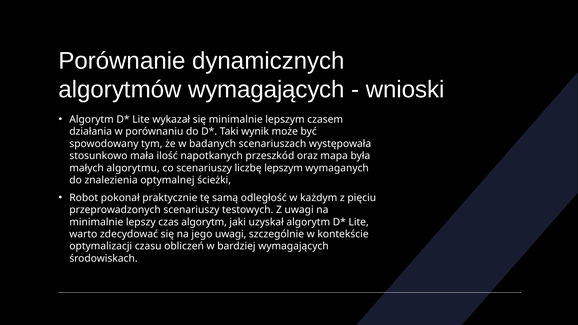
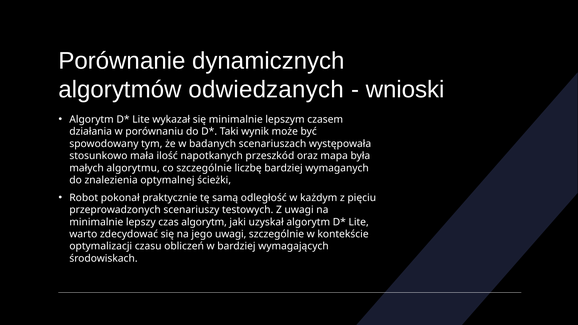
algorytmów wymagających: wymagających -> odwiedzanych
co scenariuszy: scenariuszy -> szczególnie
liczbę lepszym: lepszym -> bardziej
